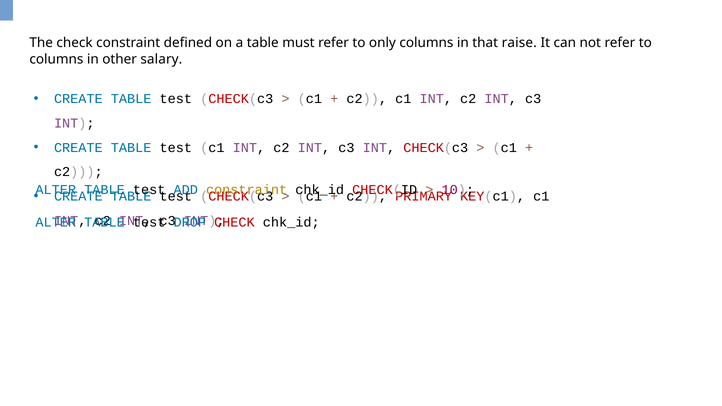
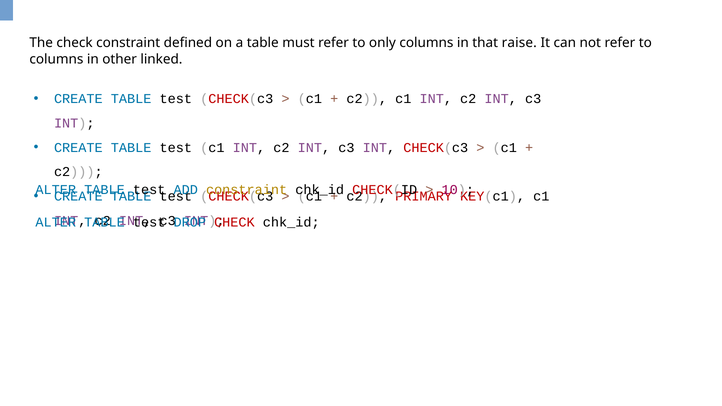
salary: salary -> linked
